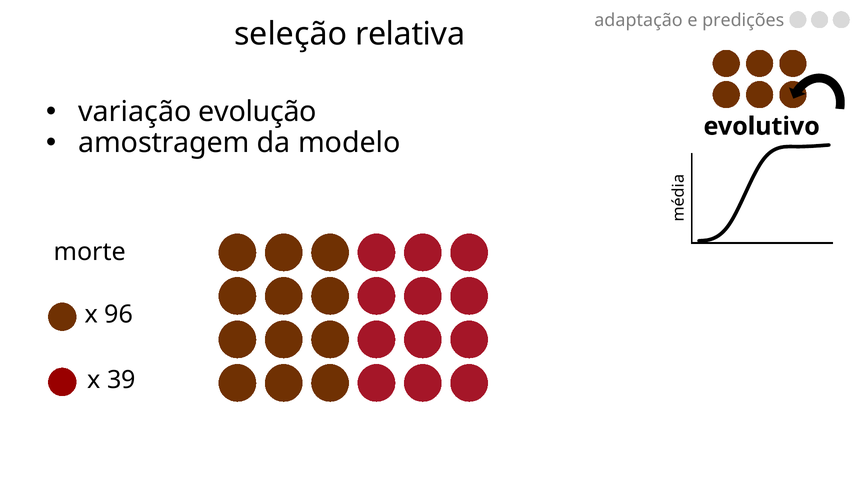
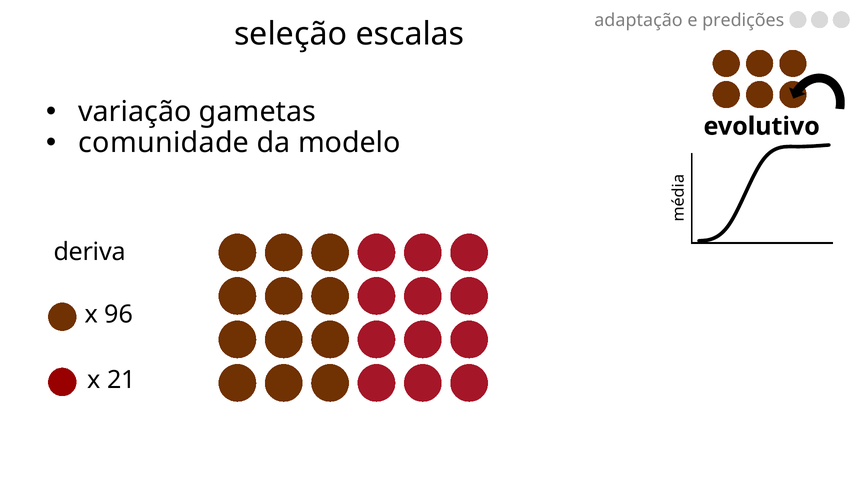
relativa: relativa -> escalas
evolução: evolução -> gametas
amostragem: amostragem -> comunidade
morte: morte -> deriva
39: 39 -> 21
